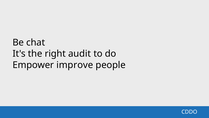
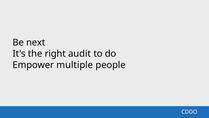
chat: chat -> next
improve: improve -> multiple
